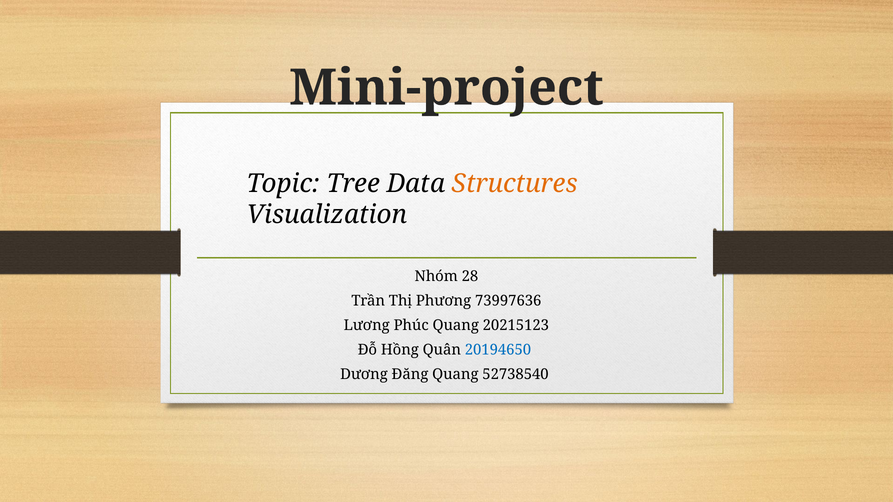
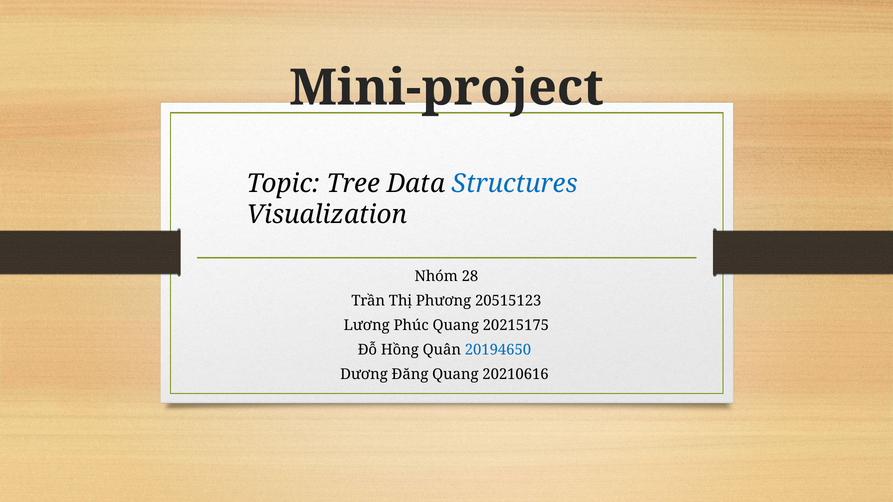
Structures colour: orange -> blue
73997636: 73997636 -> 20515123
20215123: 20215123 -> 20215175
52738540: 52738540 -> 20210616
